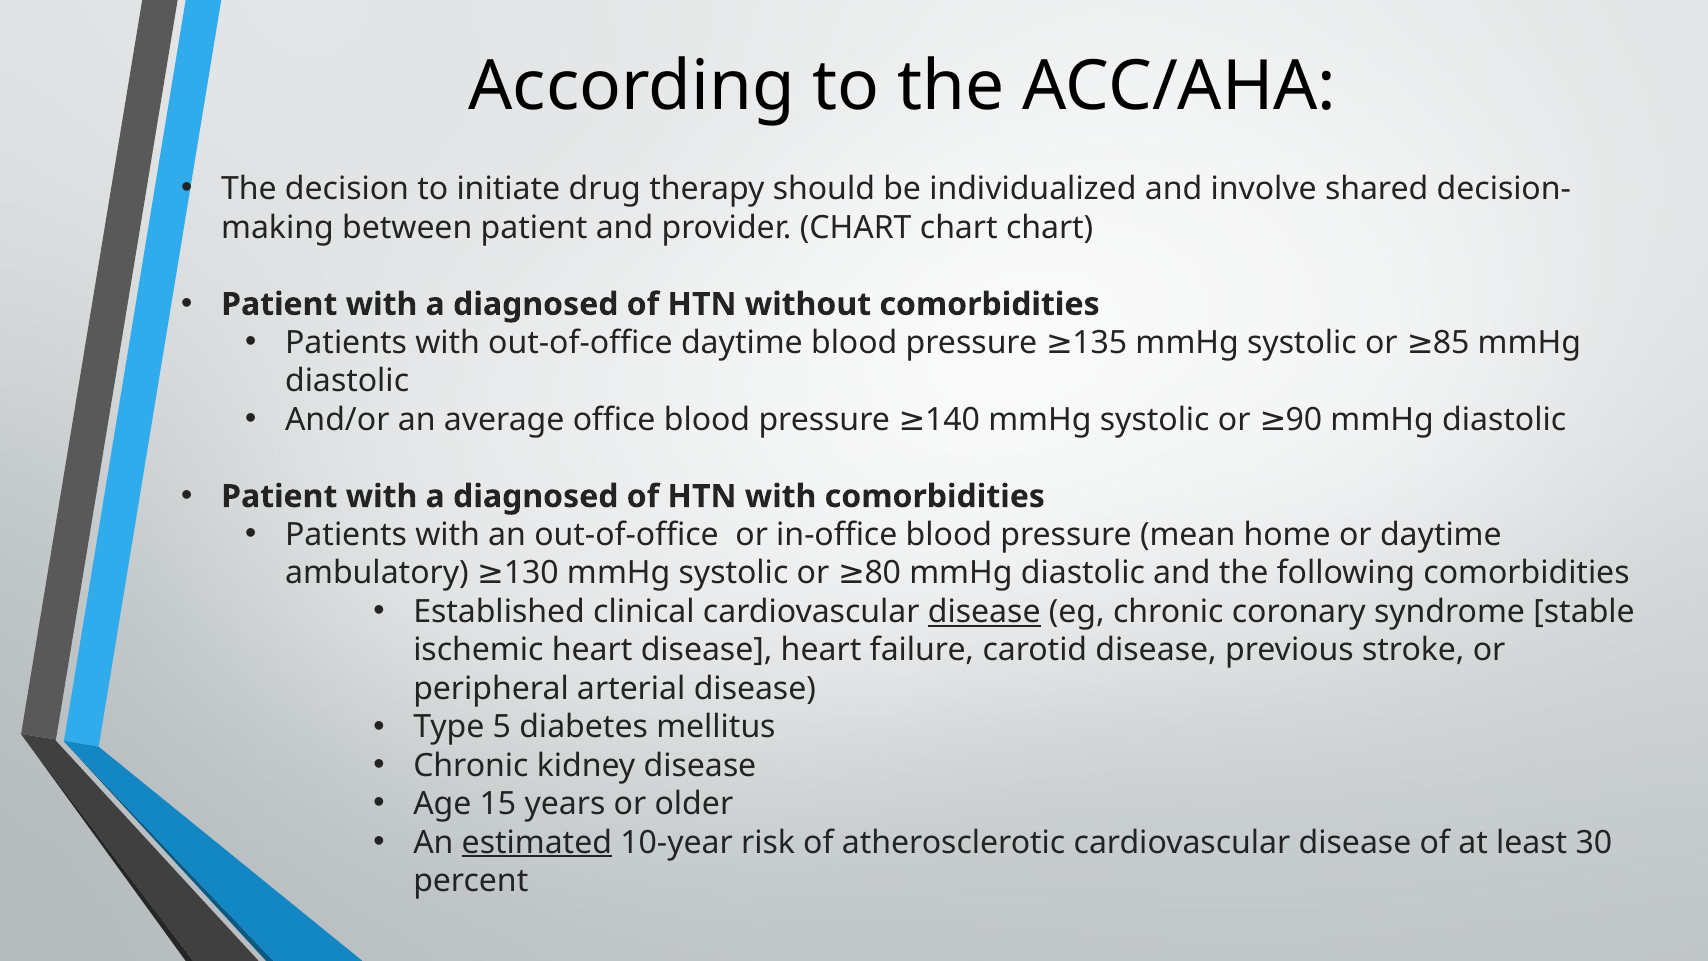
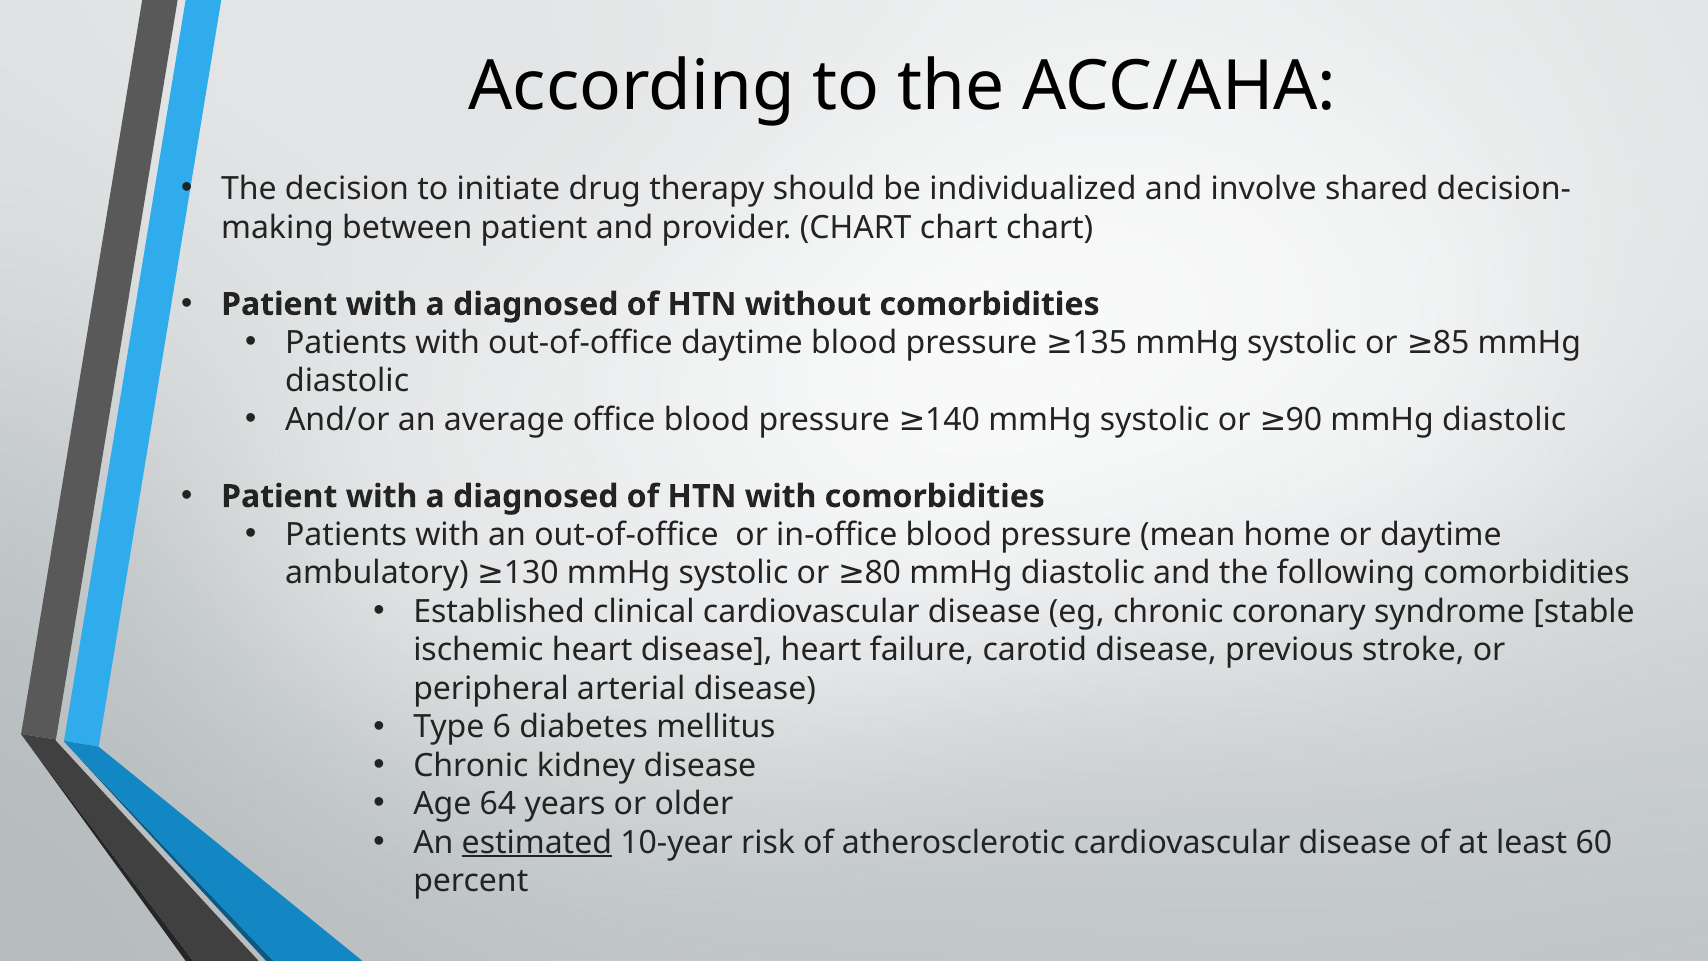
disease at (984, 612) underline: present -> none
5: 5 -> 6
15: 15 -> 64
30: 30 -> 60
